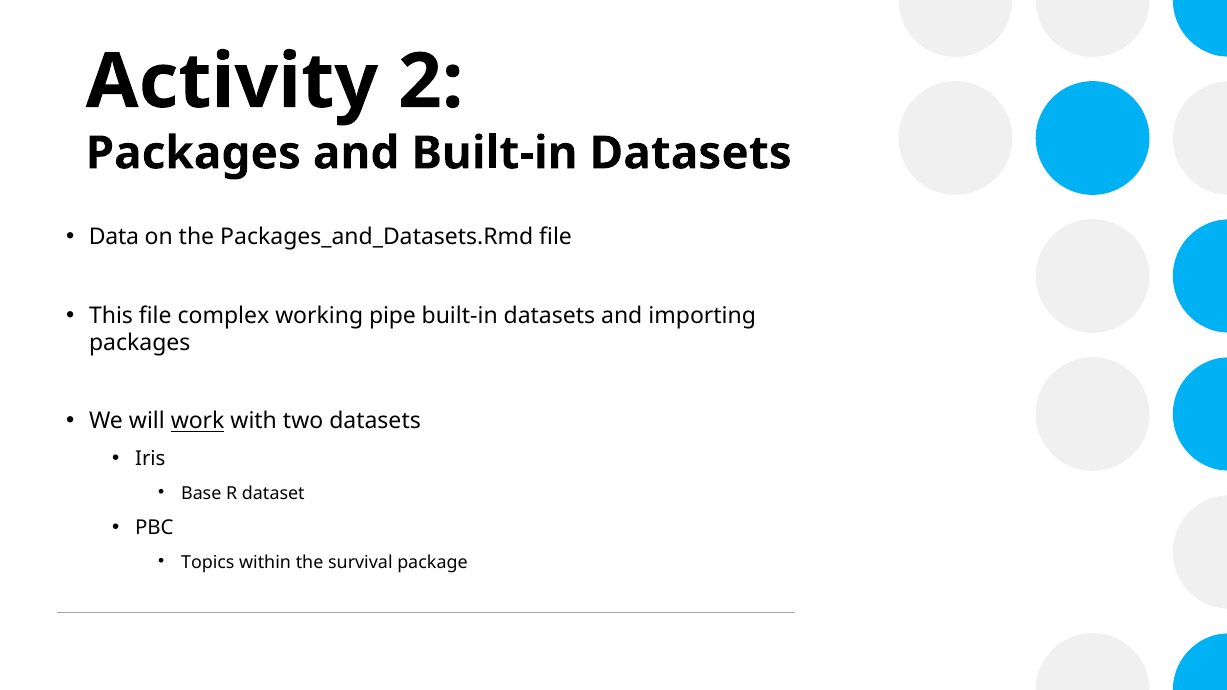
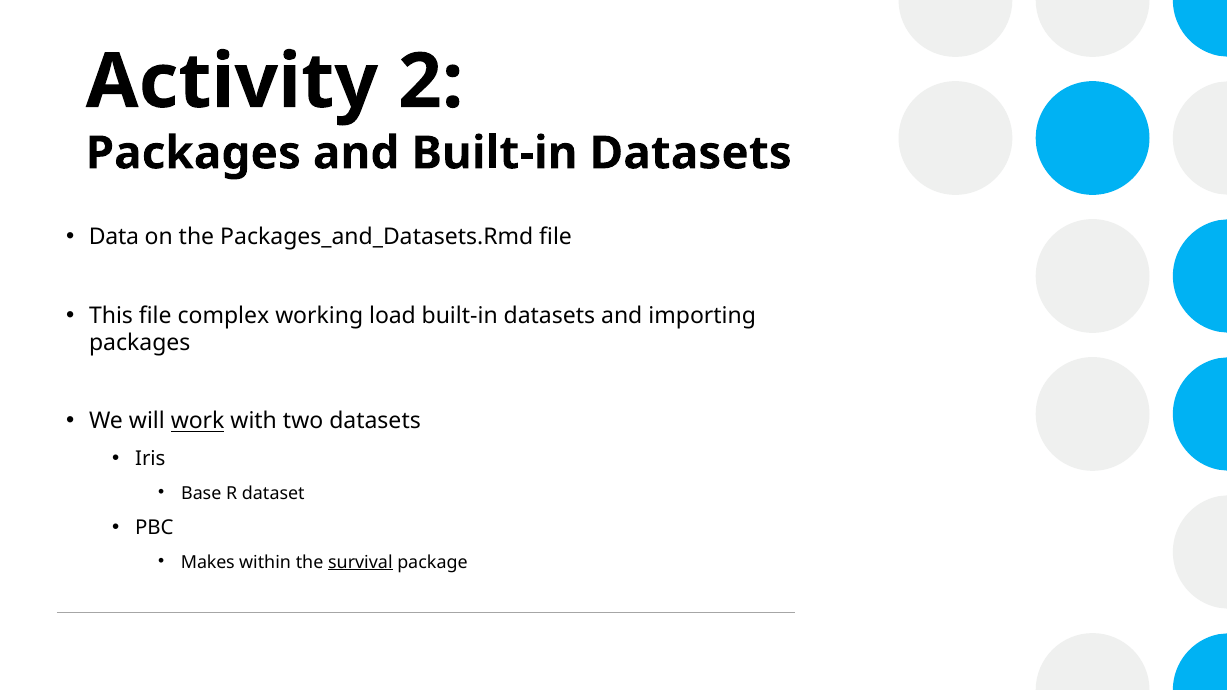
pipe: pipe -> load
Topics: Topics -> Makes
survival underline: none -> present
